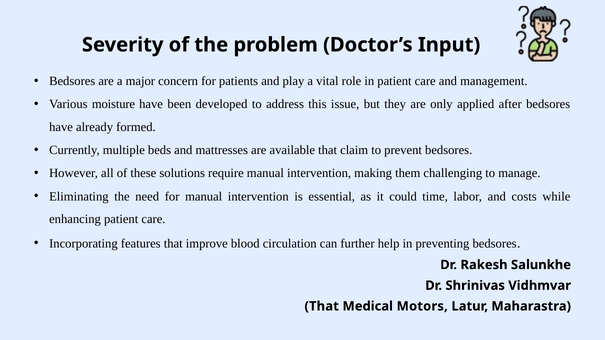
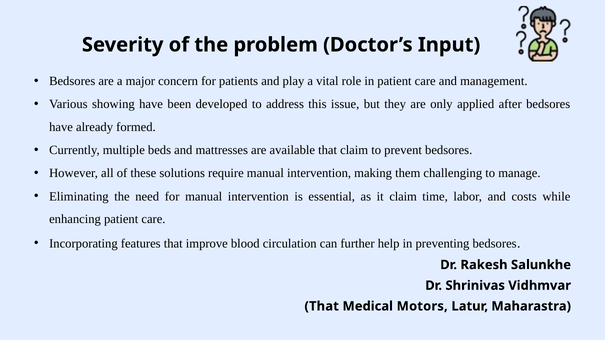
moisture: moisture -> showing
it could: could -> claim
